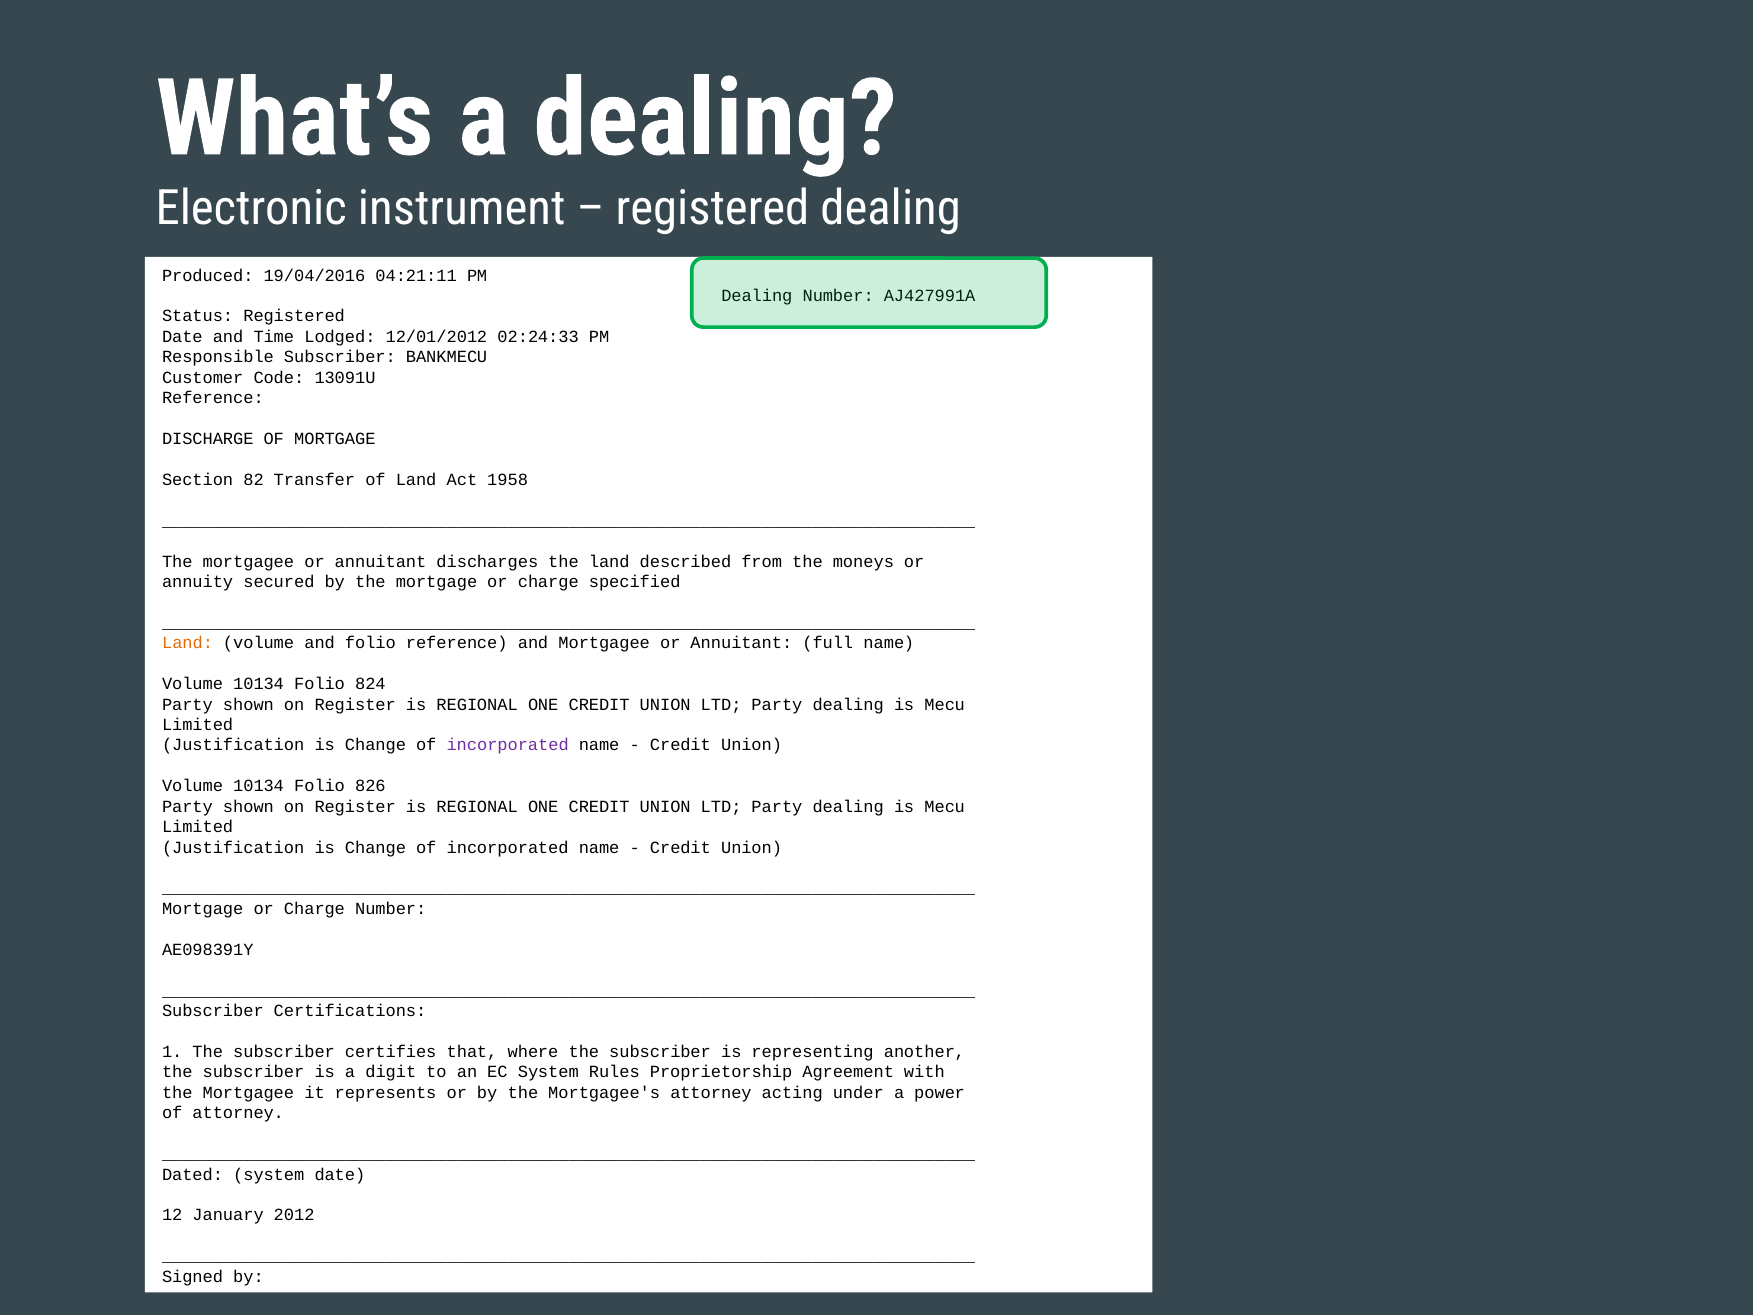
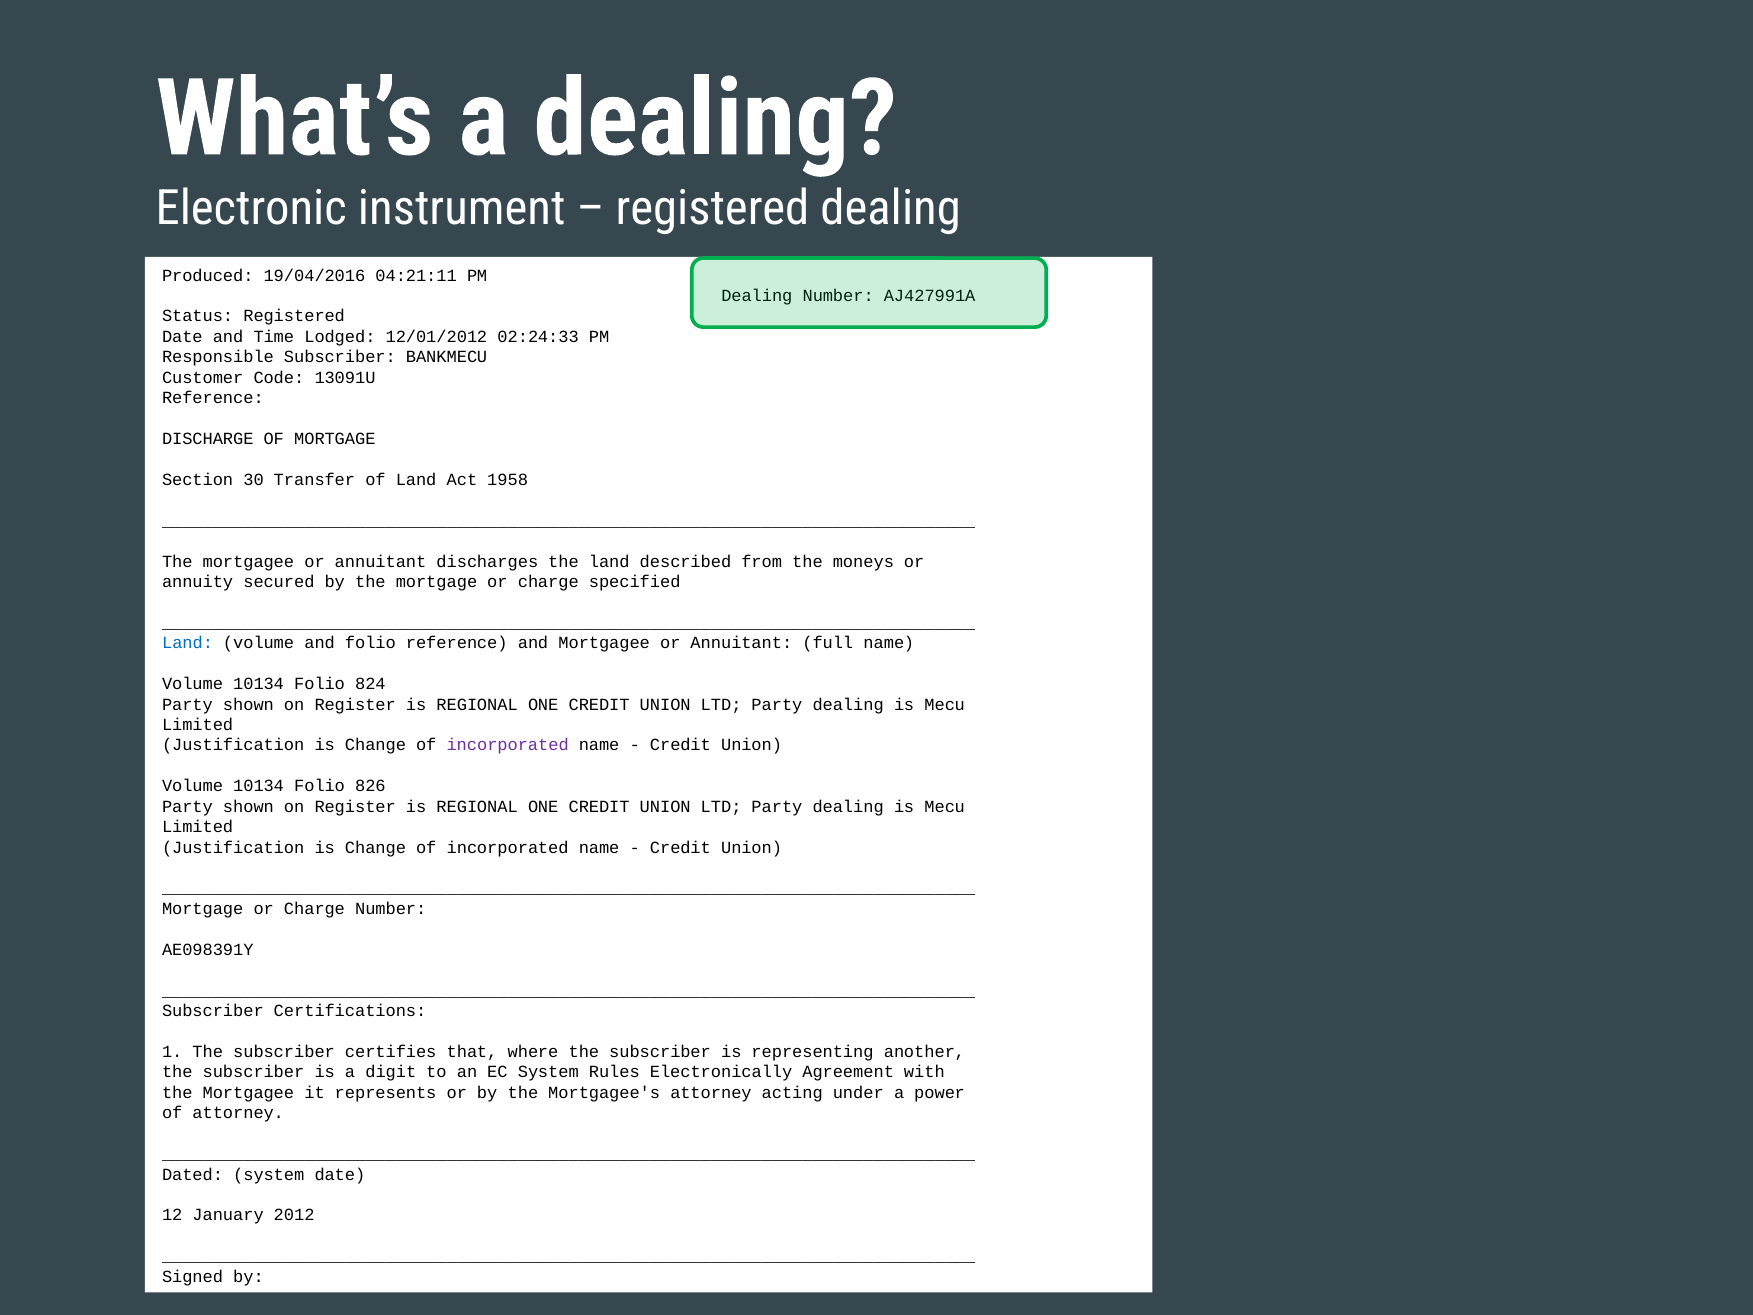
82: 82 -> 30
Land at (188, 643) colour: orange -> blue
Proprietorship: Proprietorship -> Electronically
